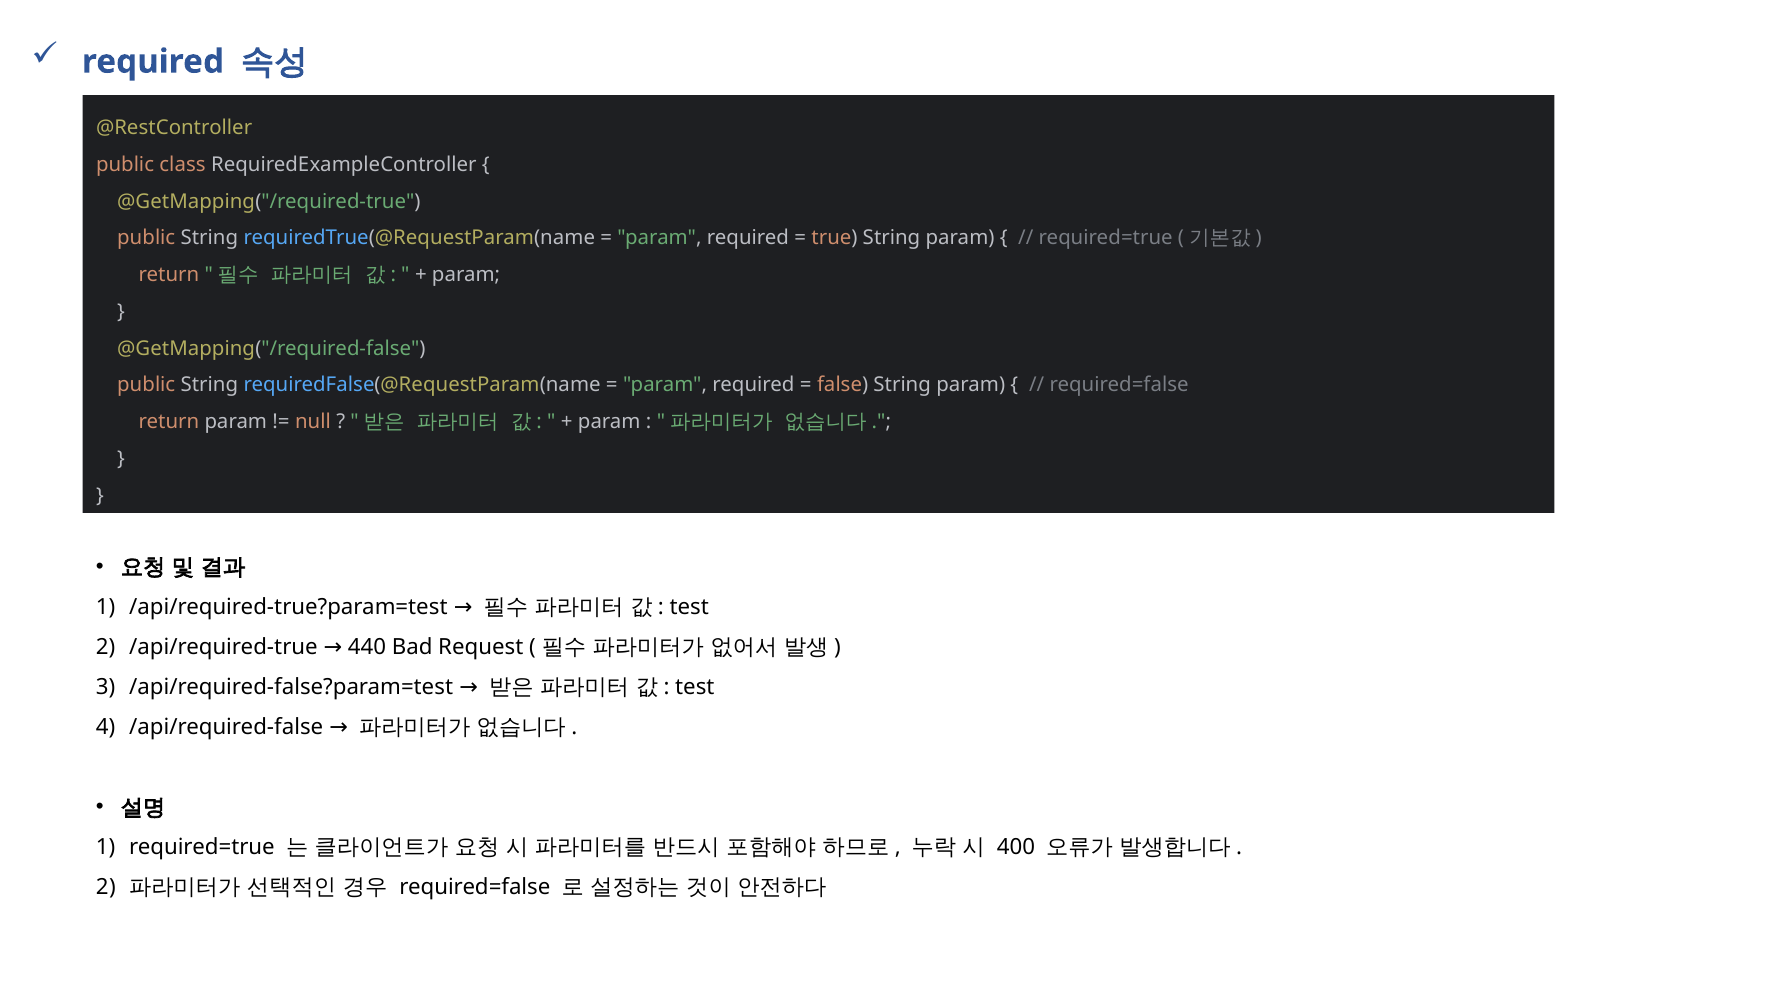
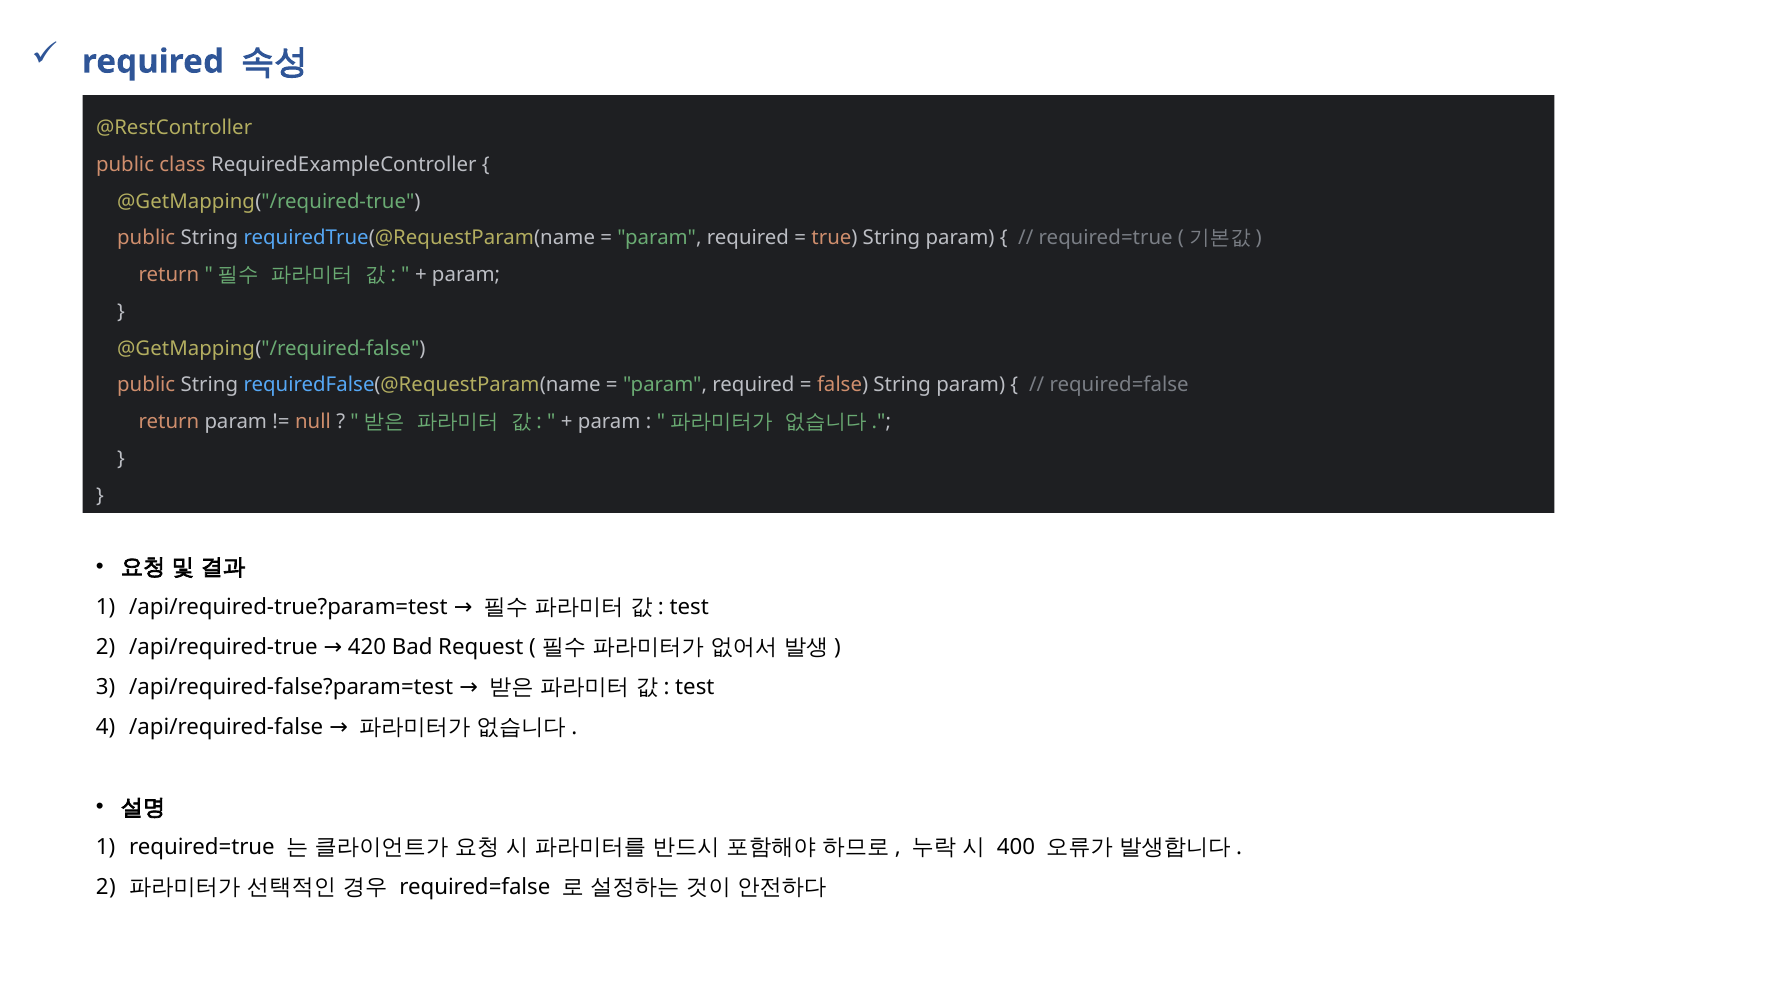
440: 440 -> 420
